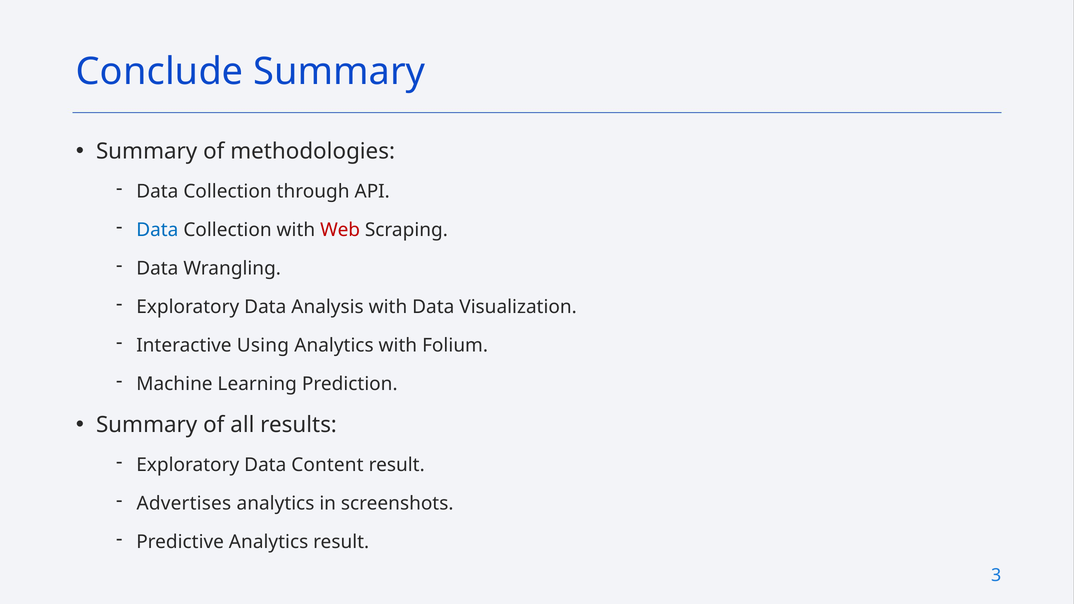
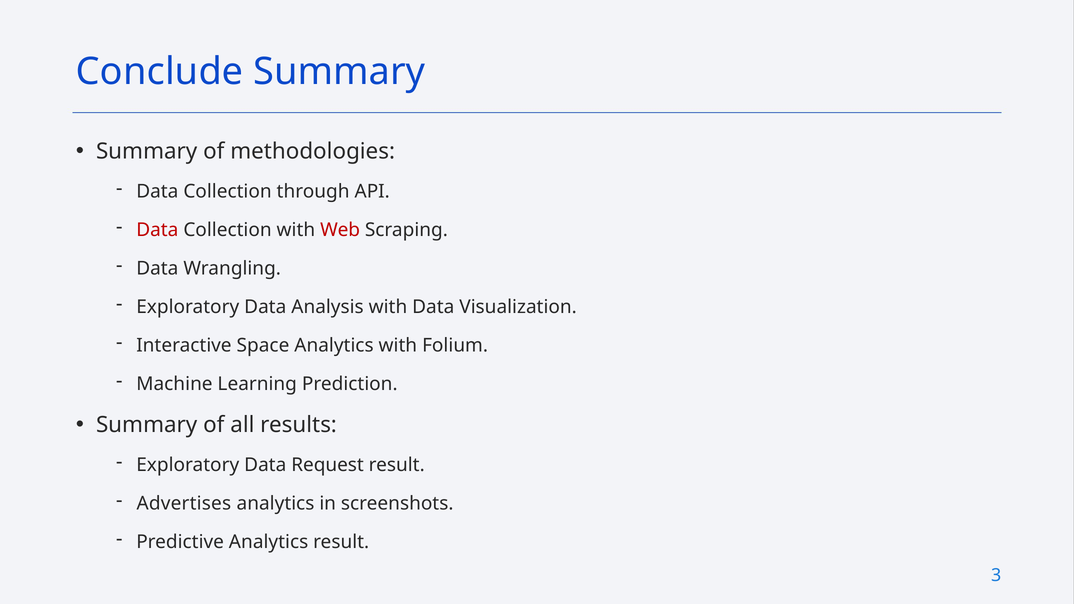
Data at (157, 230) colour: blue -> red
Using: Using -> Space
Content: Content -> Request
